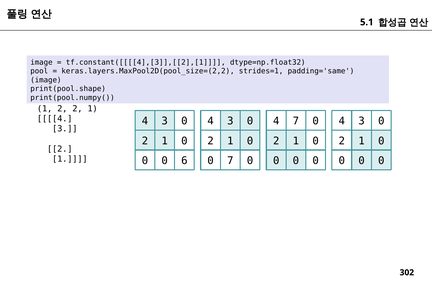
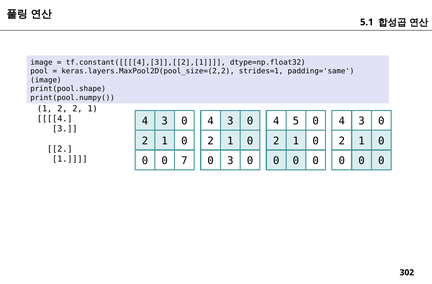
4 7: 7 -> 5
6: 6 -> 7
0 7: 7 -> 3
